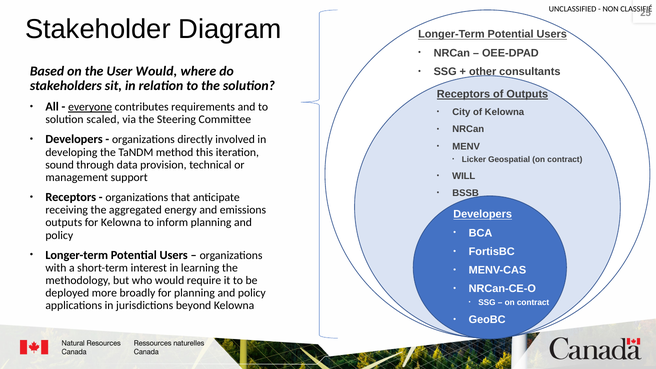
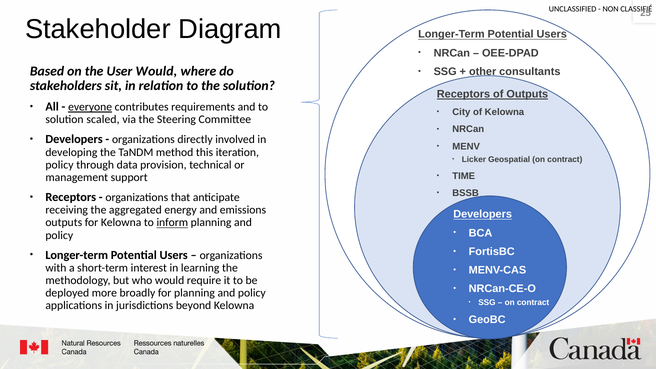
sound at (60, 165): sound -> policy
WILL: WILL -> TIME
inform underline: none -> present
